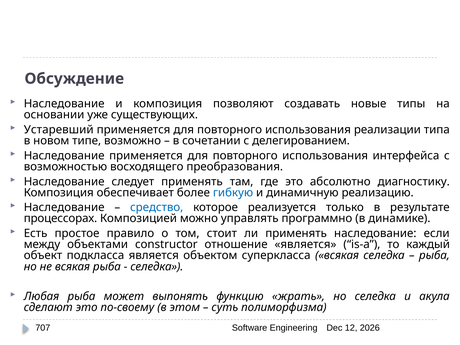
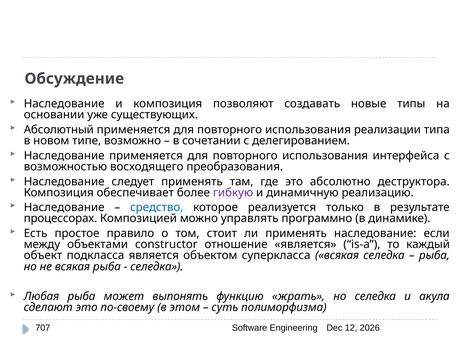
Устаревший: Устаревший -> Абсолютный
диагностику: диагностику -> деструктора
гибкую colour: blue -> purple
